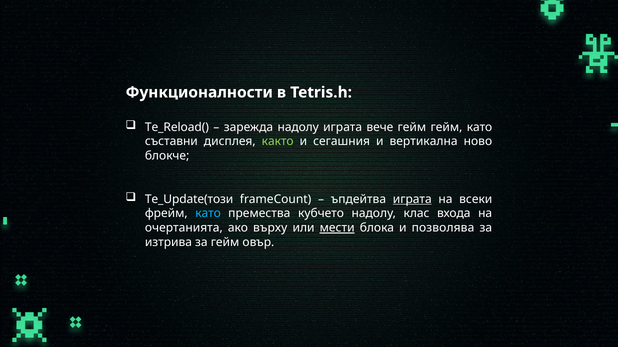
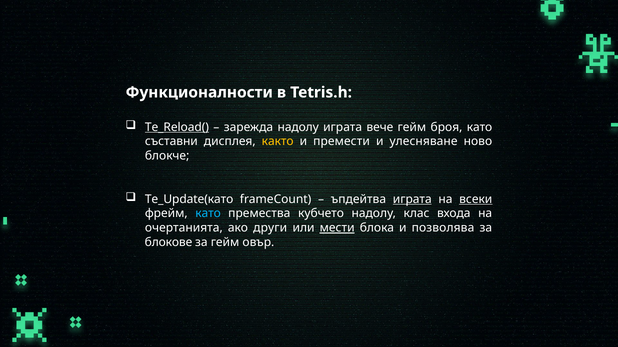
Te_Reload( underline: none -> present
гейм гейм: гейм -> броя
както colour: light green -> yellow
сегашния: сегашния -> премести
вертикална: вертикална -> улесняване
Te_Update(този: Te_Update(този -> Te_Update(като
всеки underline: none -> present
върху: върху -> други
изтрива: изтрива -> блокове
